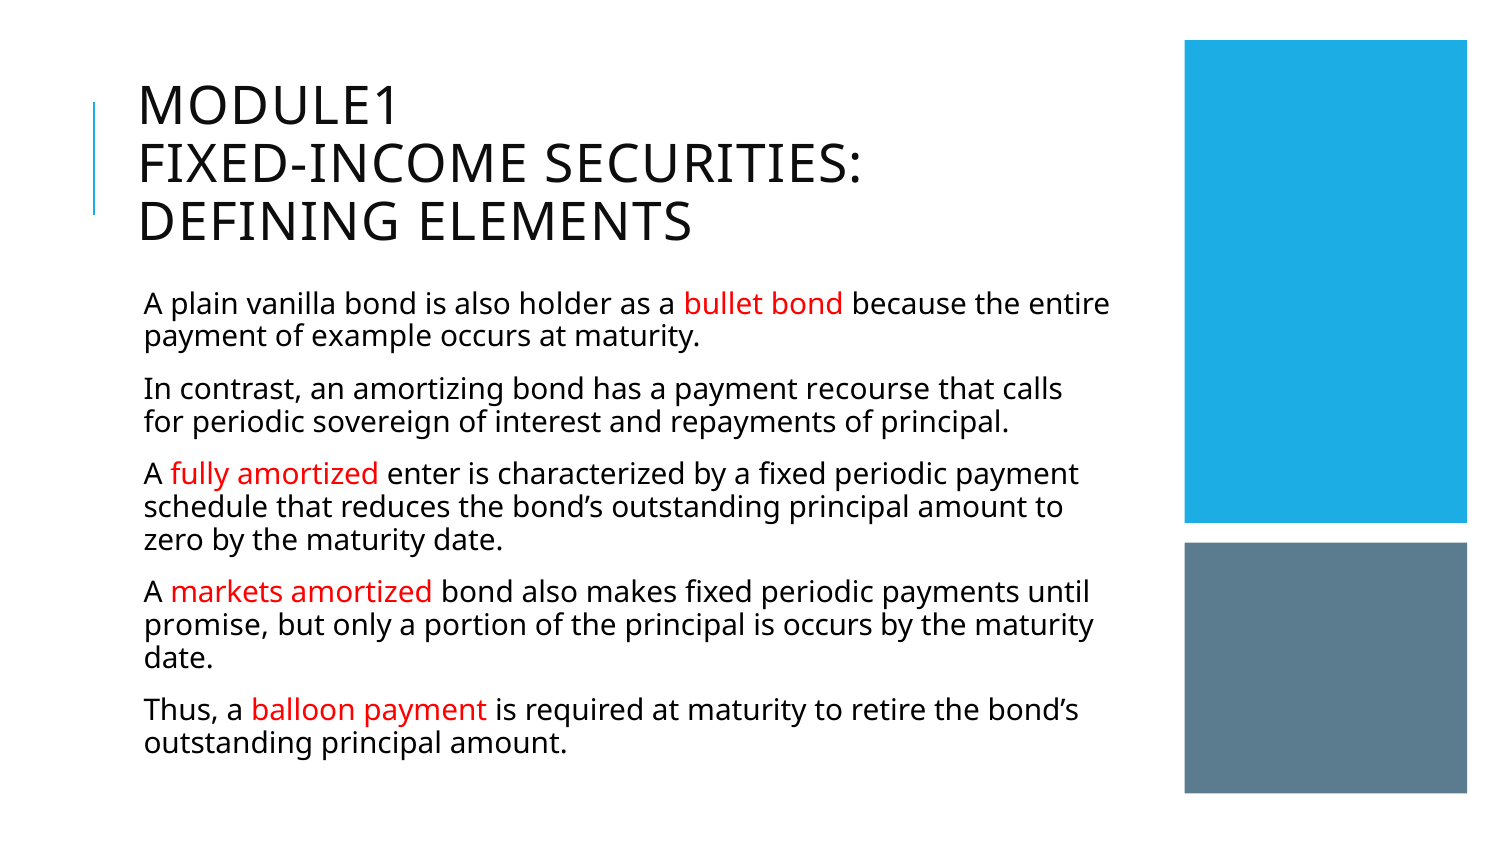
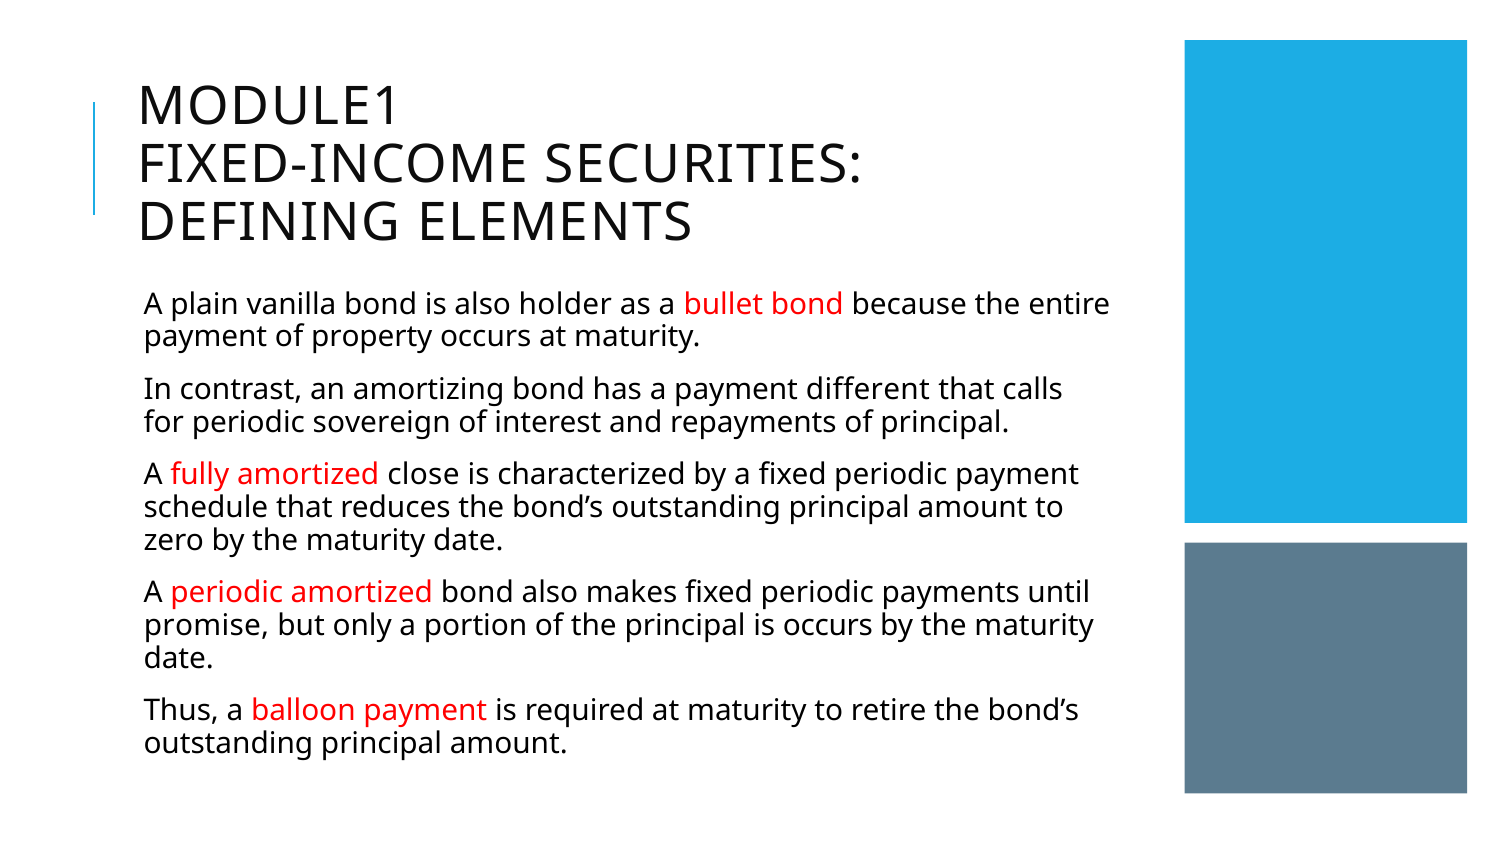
example: example -> property
recourse: recourse -> different
enter: enter -> close
A markets: markets -> periodic
